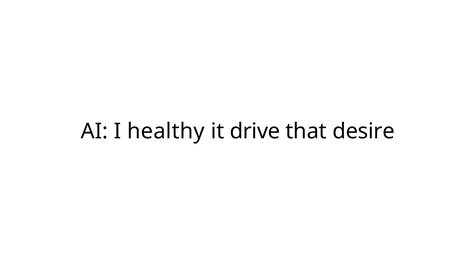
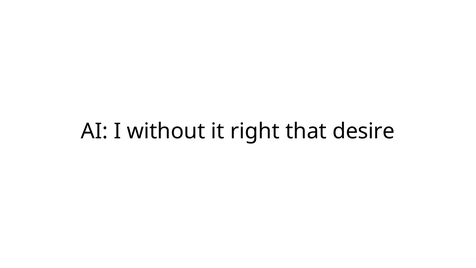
healthy: healthy -> without
drive: drive -> right
